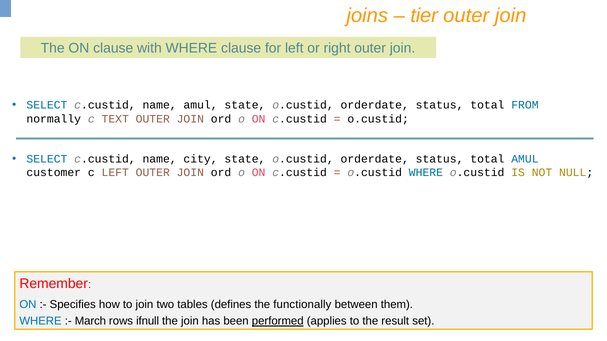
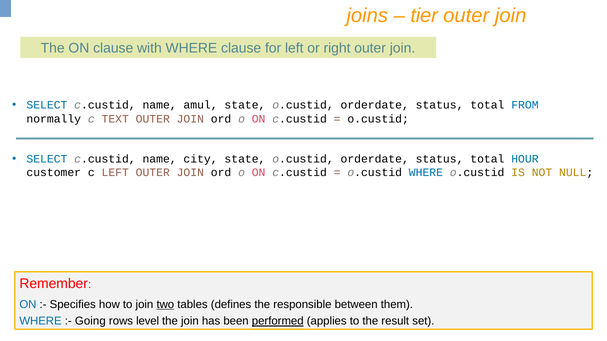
total AMUL: AMUL -> HOUR
two underline: none -> present
functionally: functionally -> responsible
March: March -> Going
ifnull: ifnull -> level
